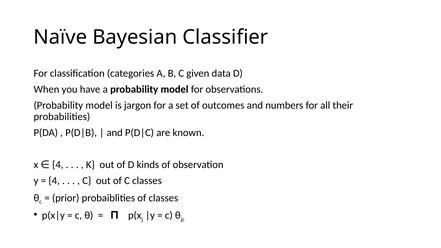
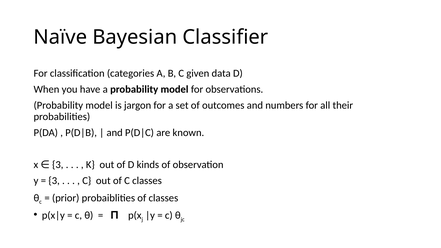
x 4: 4 -> 3
4 at (54, 181): 4 -> 3
